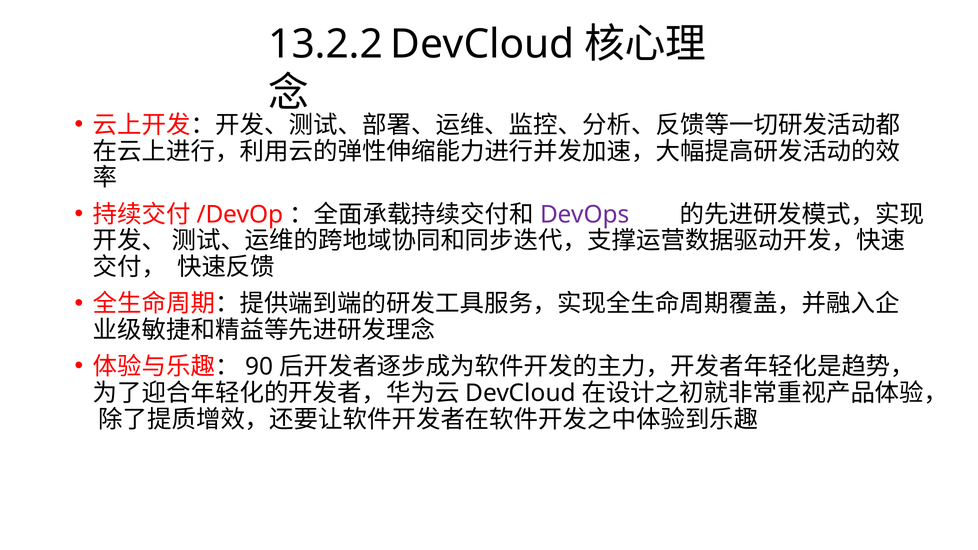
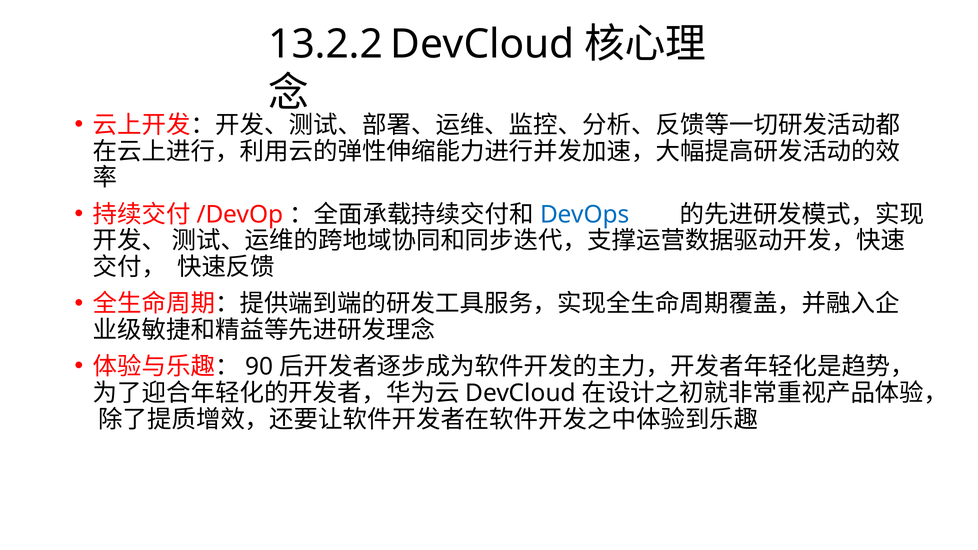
DevOps colour: purple -> blue
